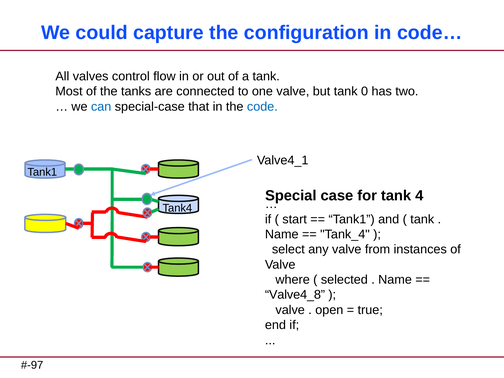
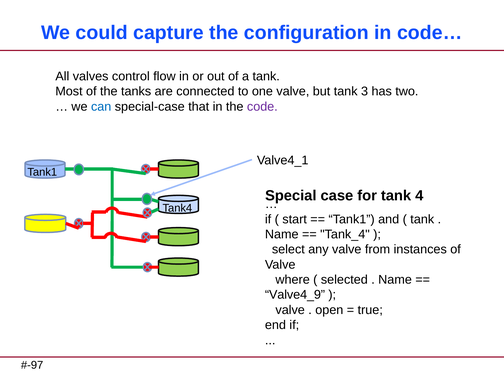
0: 0 -> 3
code colour: blue -> purple
Valve4_8: Valve4_8 -> Valve4_9
